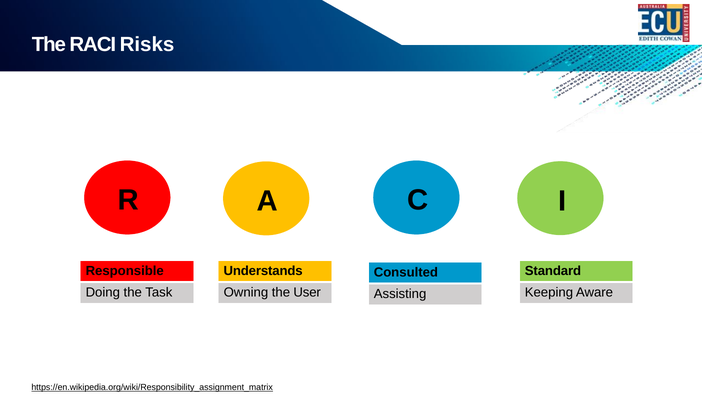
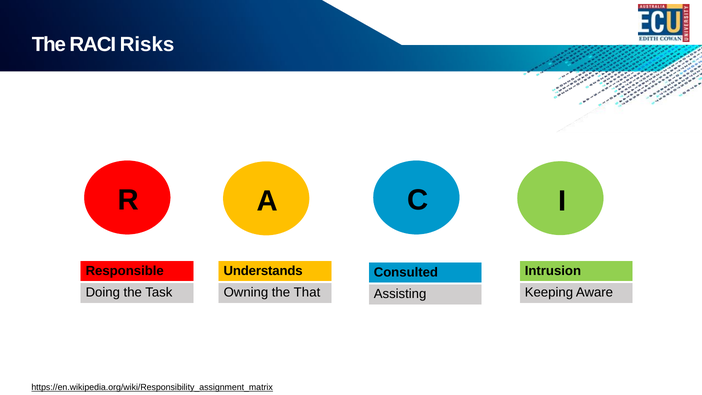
Standard: Standard -> Intrusion
User: User -> That
